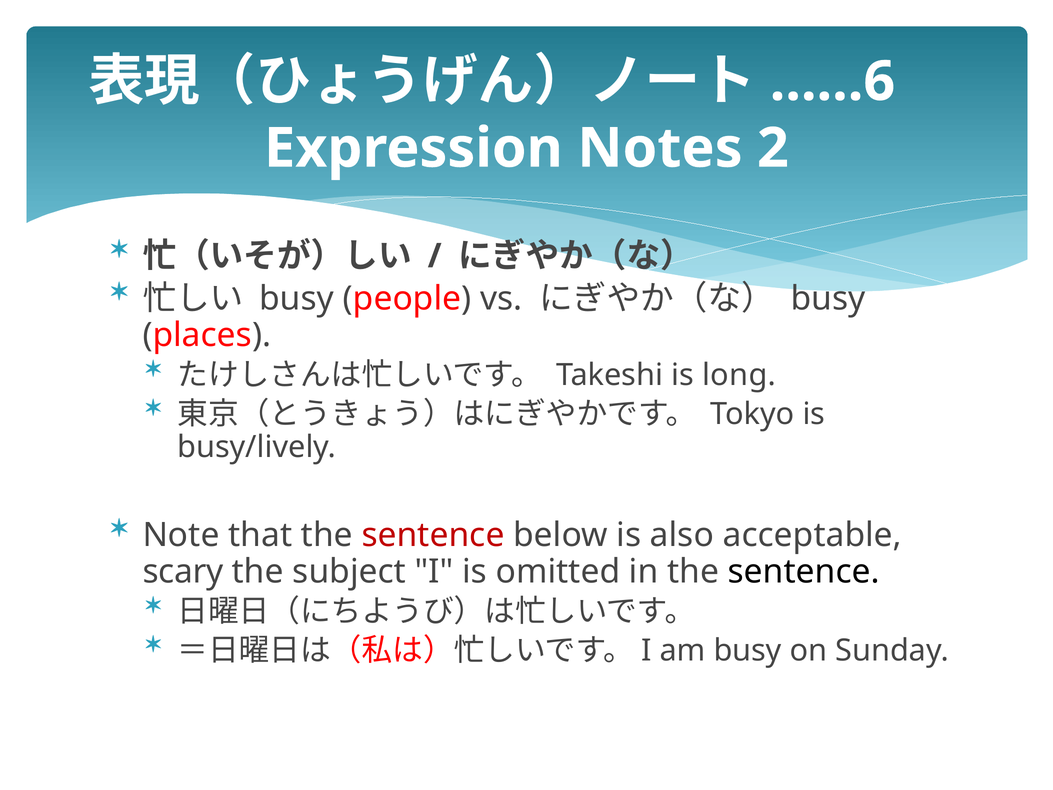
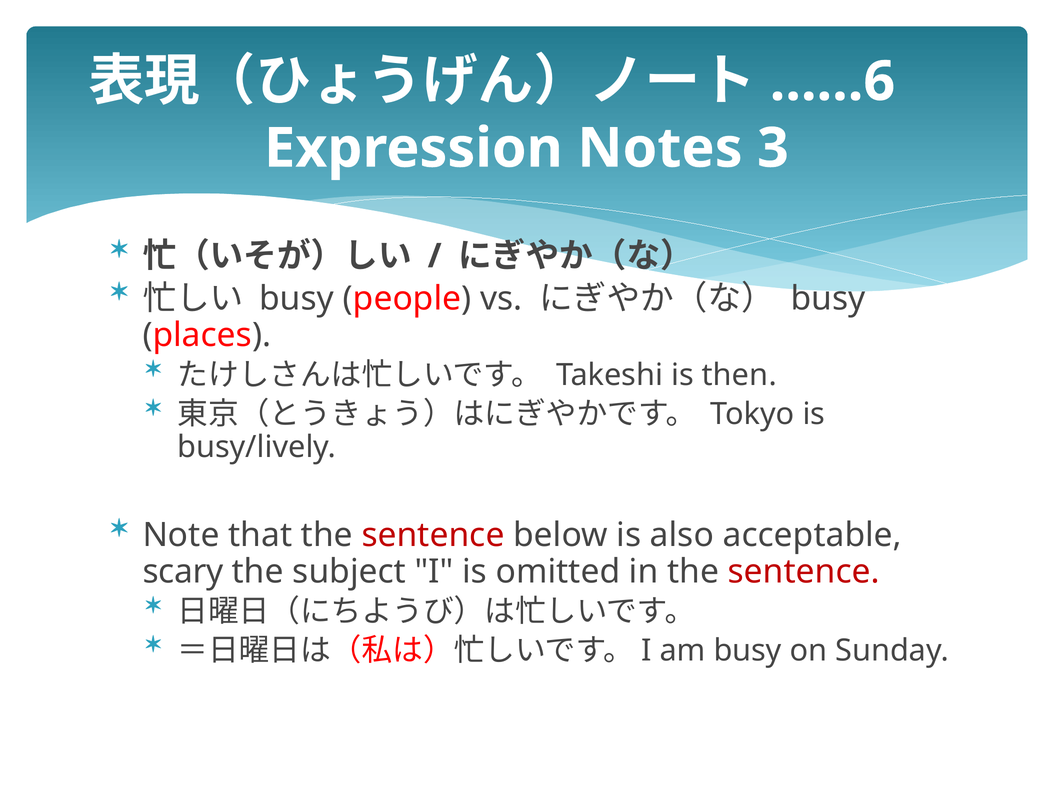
2: 2 -> 3
long: long -> then
sentence at (804, 571) colour: black -> red
